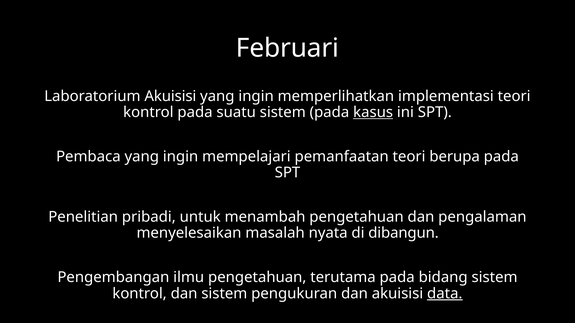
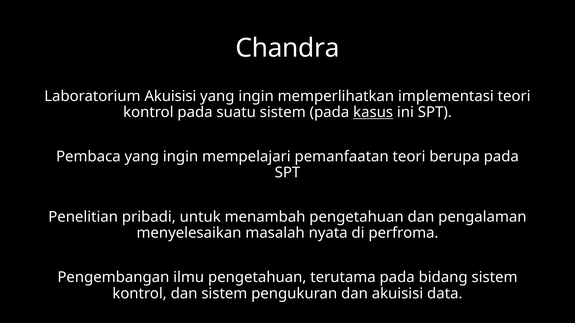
Februari: Februari -> Chandra
dibangun: dibangun -> perfroma
data underline: present -> none
